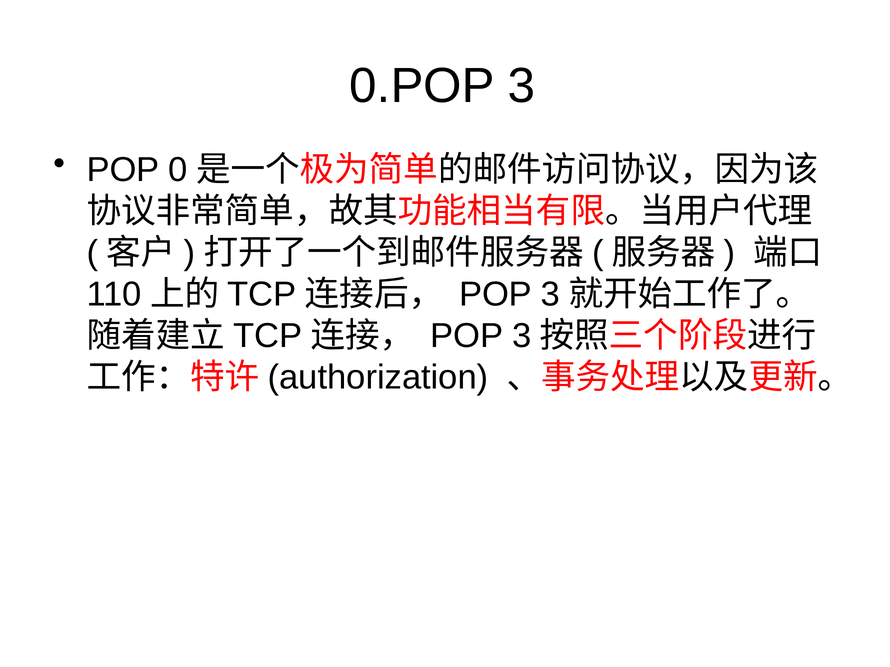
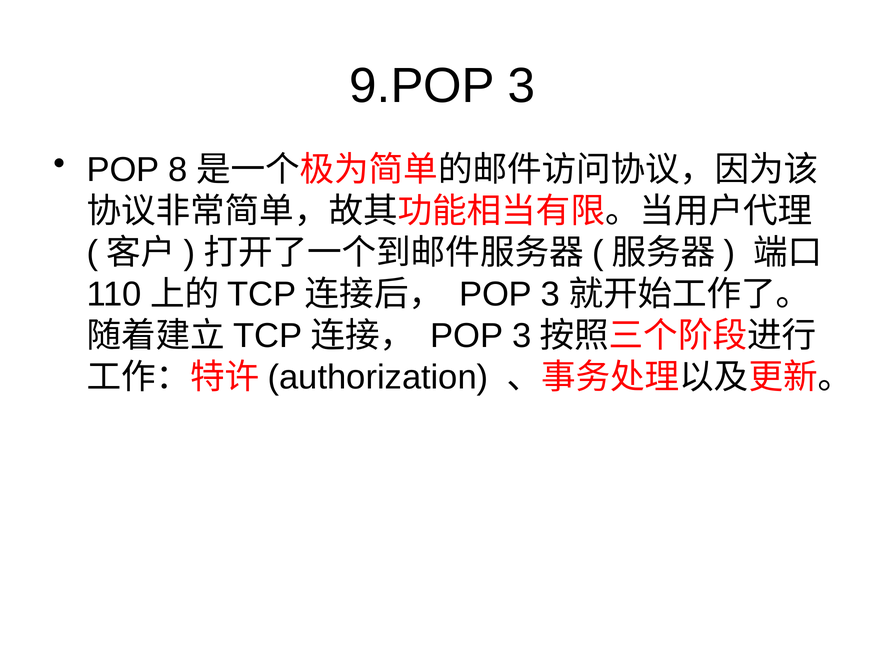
0.POP: 0.POP -> 9.POP
0: 0 -> 8
